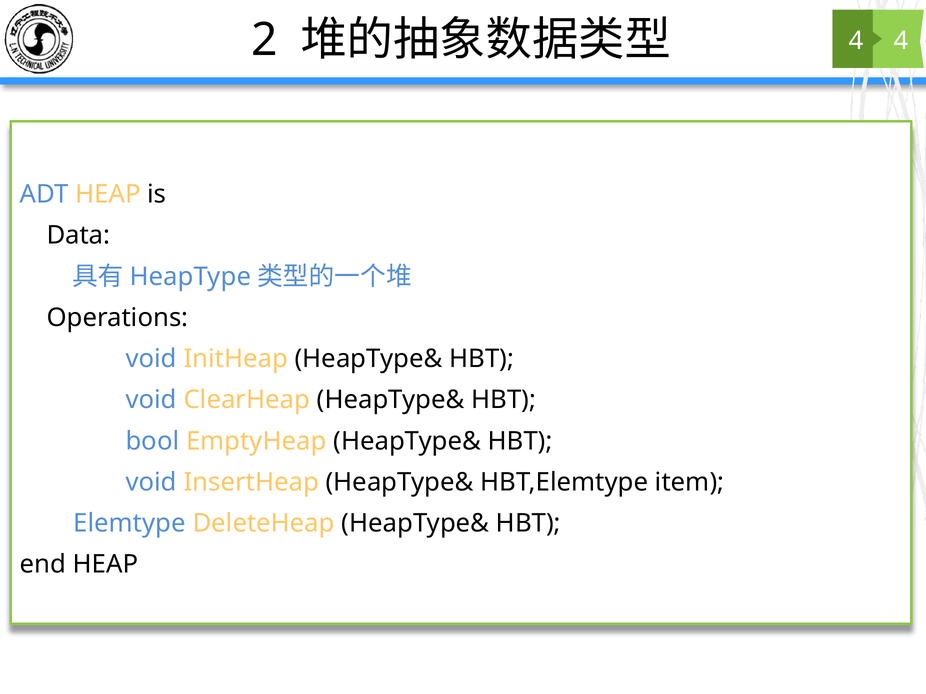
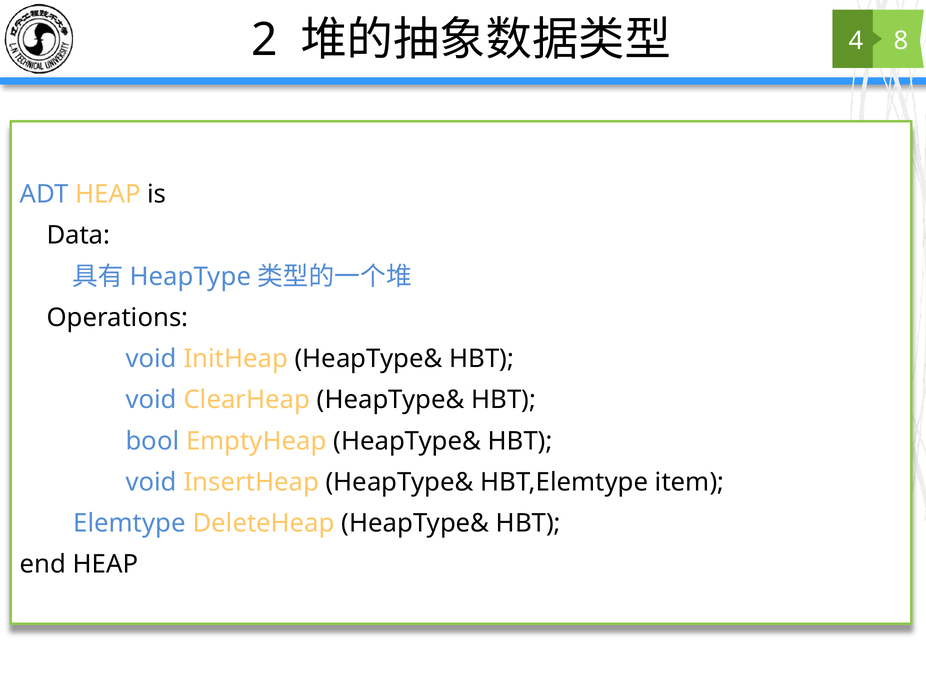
4 at (901, 41): 4 -> 8
